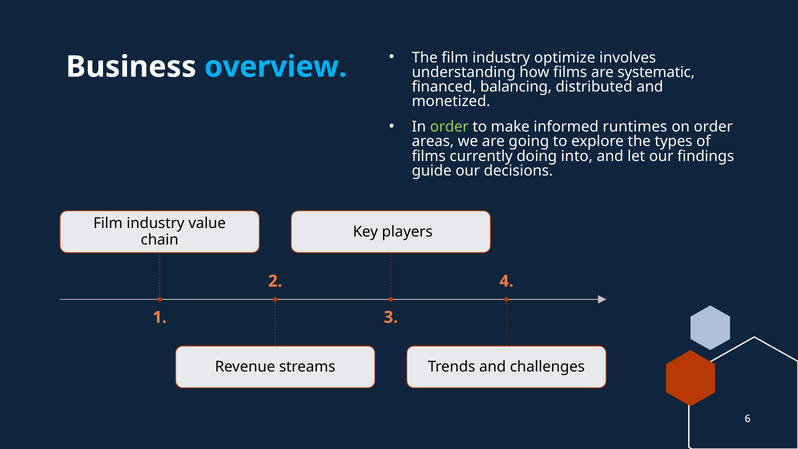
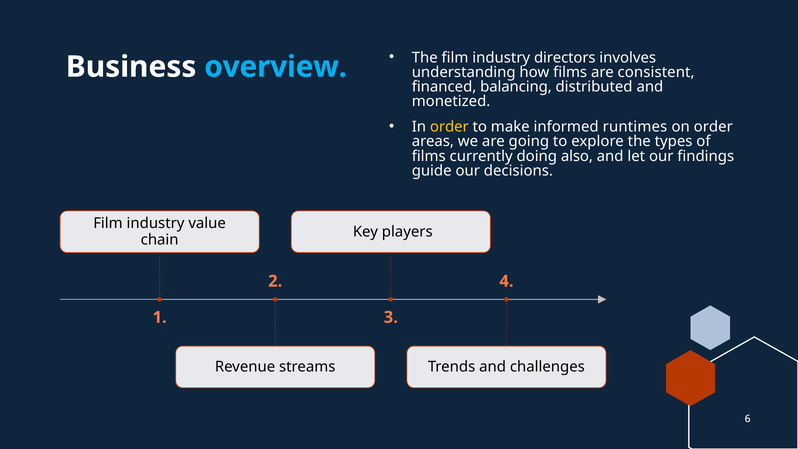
optimize: optimize -> directors
systematic: systematic -> consistent
order at (449, 127) colour: light green -> yellow
into: into -> also
